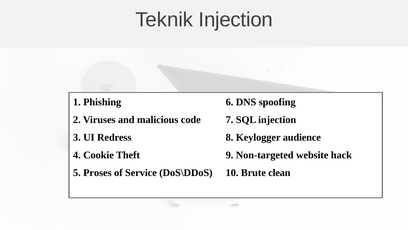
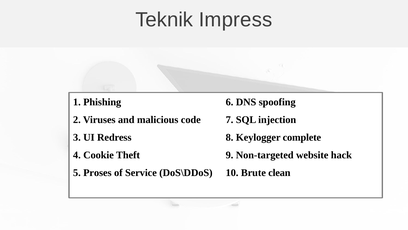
Teknik Injection: Injection -> Impress
audience: audience -> complete
